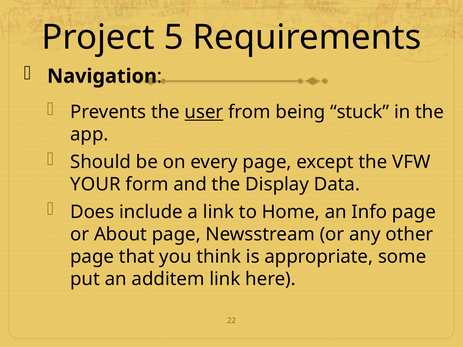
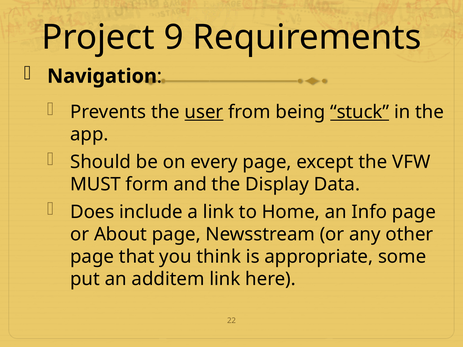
5: 5 -> 9
stuck underline: none -> present
YOUR: YOUR -> MUST
